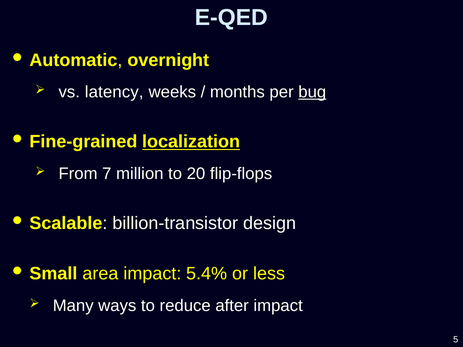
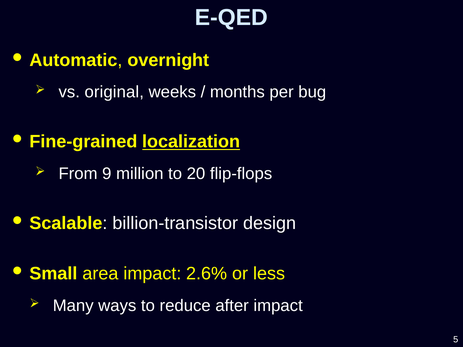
latency: latency -> original
bug underline: present -> none
7: 7 -> 9
5.4%: 5.4% -> 2.6%
